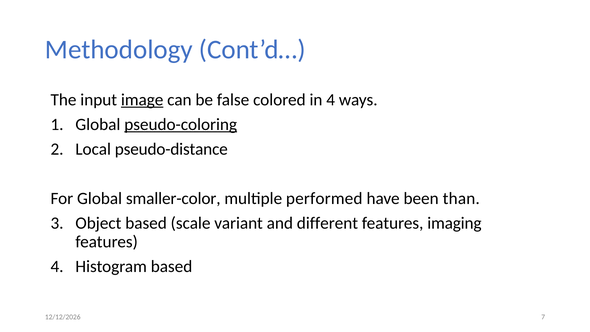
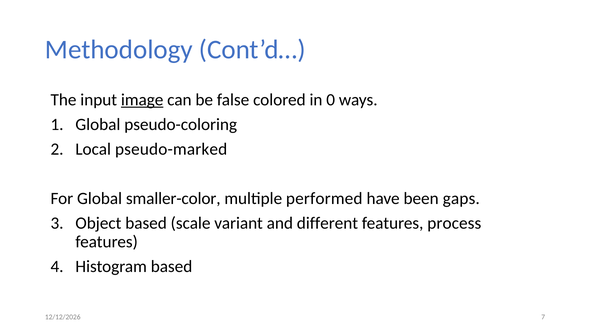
in 4: 4 -> 0
pseudo-coloring underline: present -> none
pseudo-distance: pseudo-distance -> pseudo-marked
than: than -> gaps
imaging: imaging -> process
